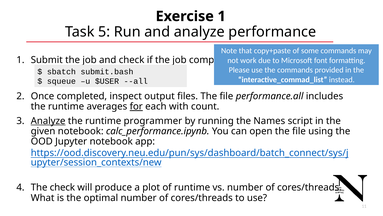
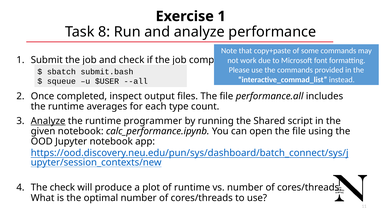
5: 5 -> 8
for underline: present -> none
with: with -> type
Names: Names -> Shared
